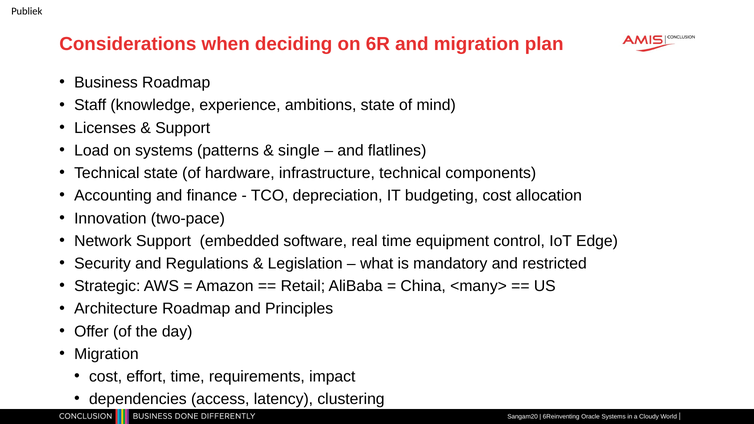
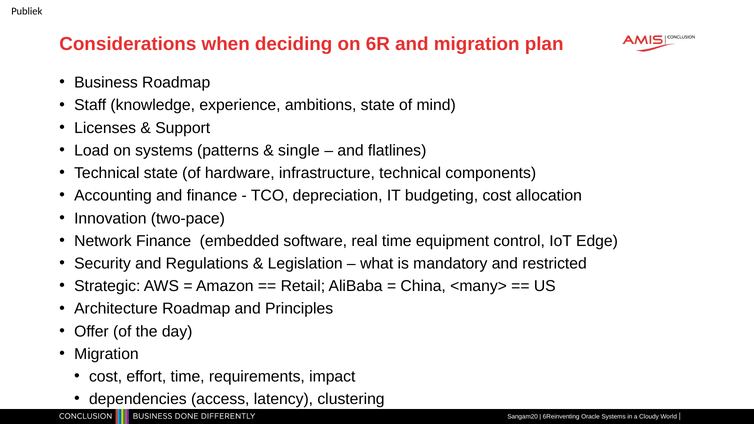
Network Support: Support -> Finance
